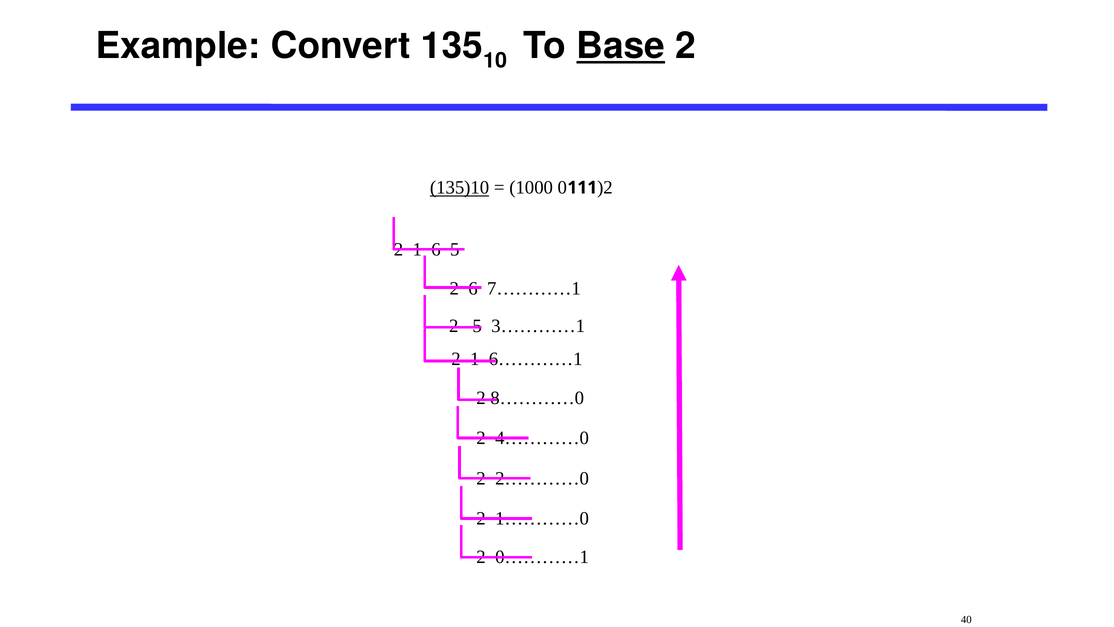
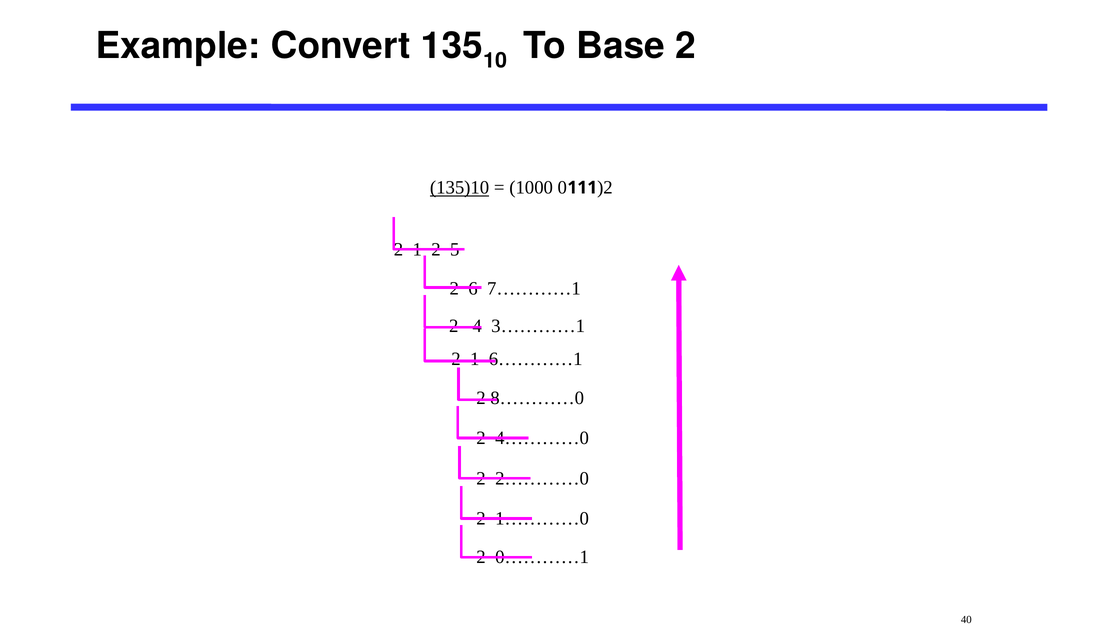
Base underline: present -> none
1 6: 6 -> 2
2 5: 5 -> 4
